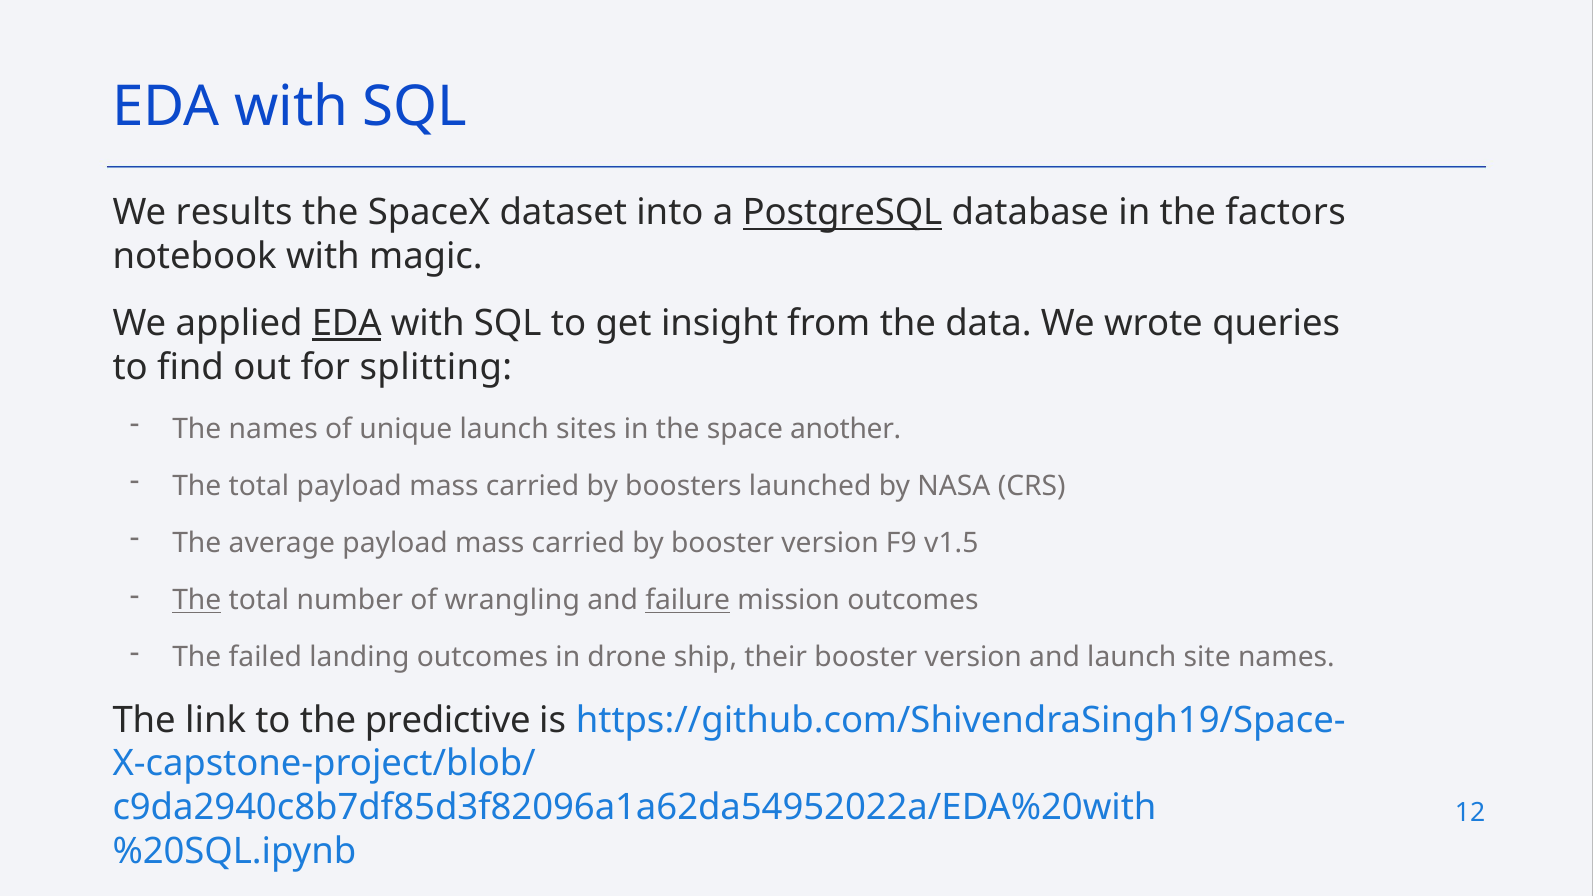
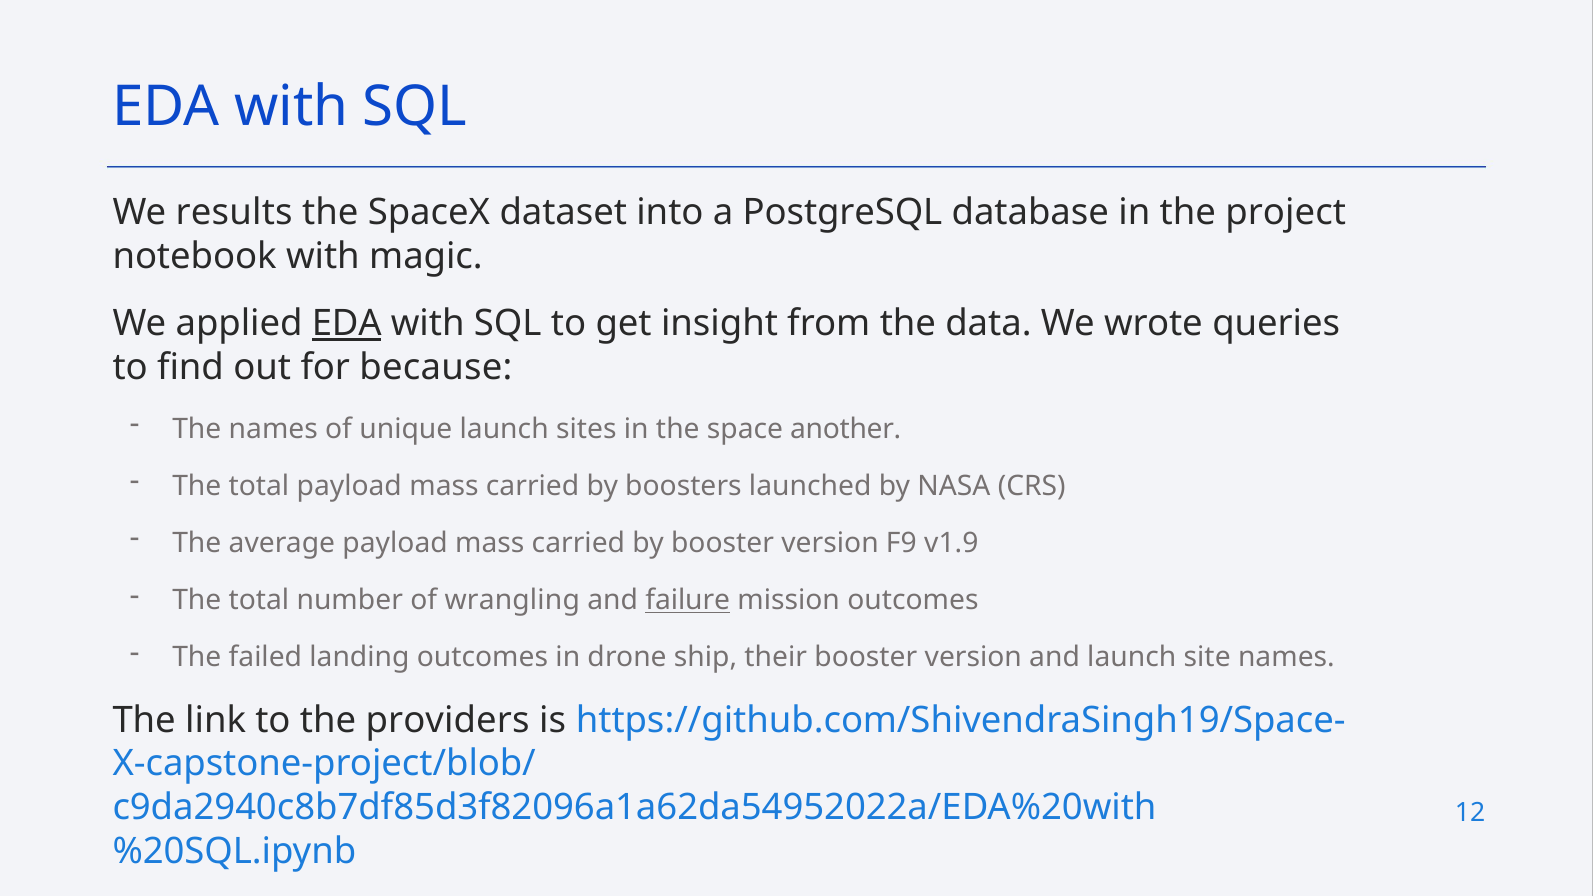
PostgreSQL underline: present -> none
factors: factors -> project
splitting: splitting -> because
v1.5: v1.5 -> v1.9
The at (197, 600) underline: present -> none
predictive: predictive -> providers
